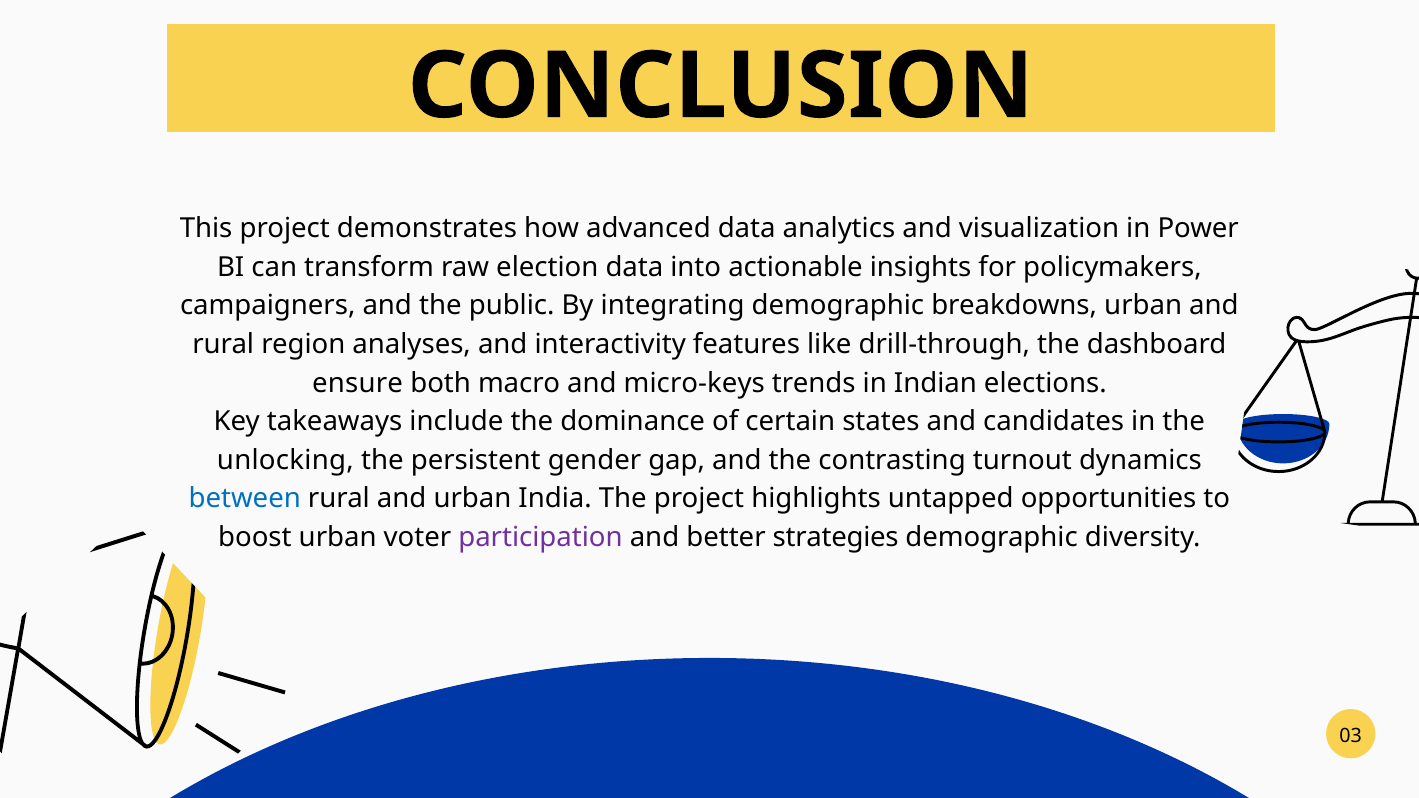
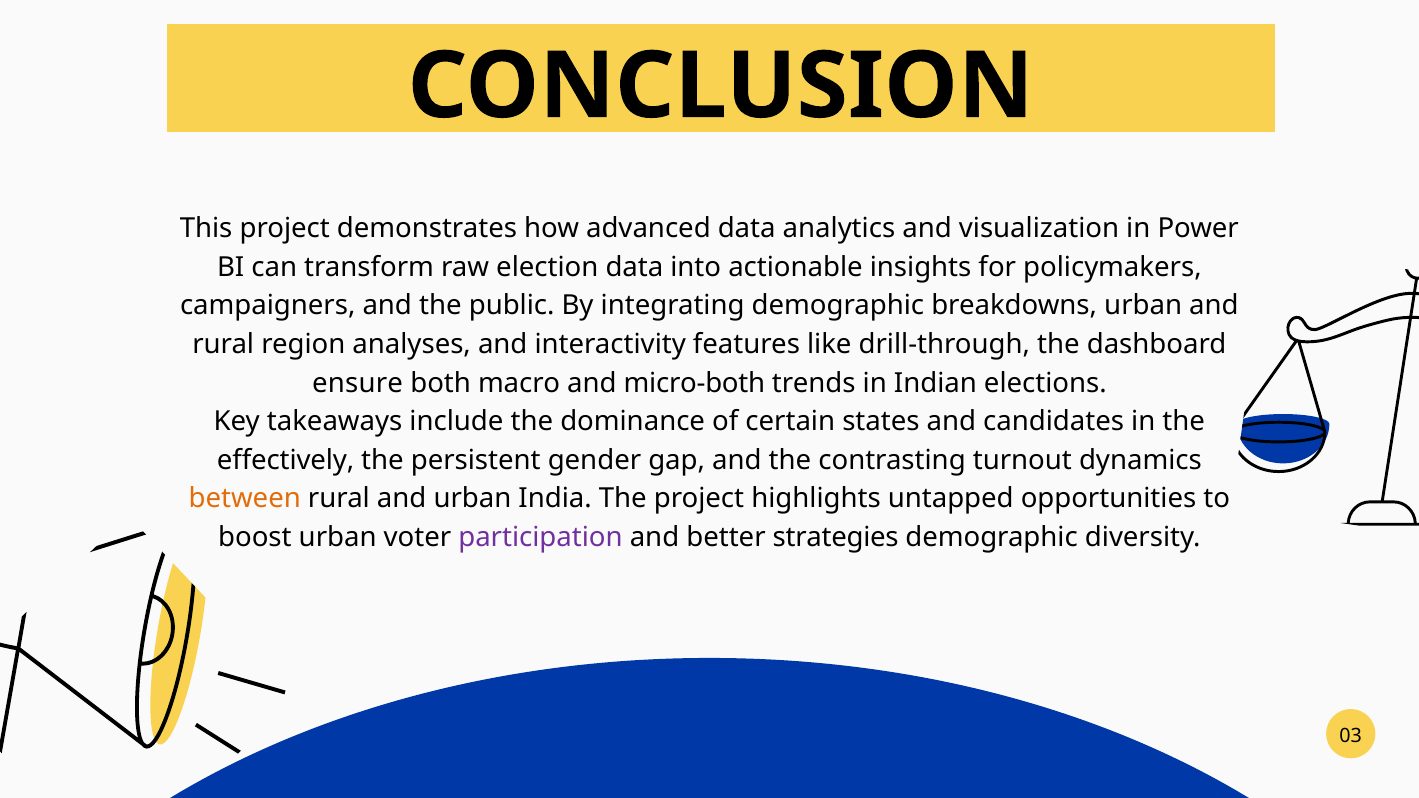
micro-keys: micro-keys -> micro-both
unlocking: unlocking -> effectively
between colour: blue -> orange
